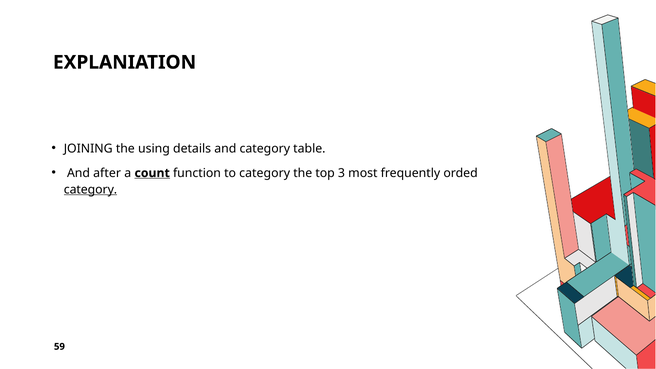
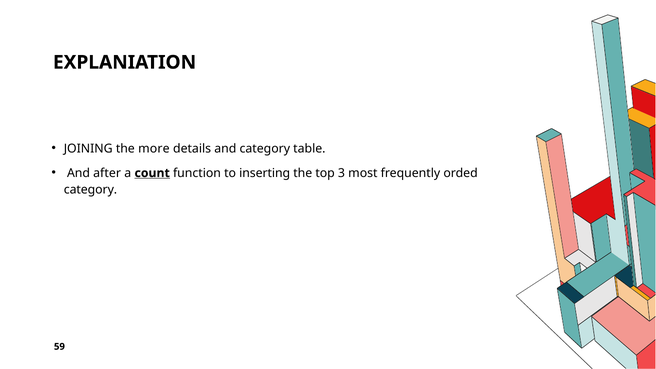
using: using -> more
to category: category -> inserting
category at (90, 189) underline: present -> none
